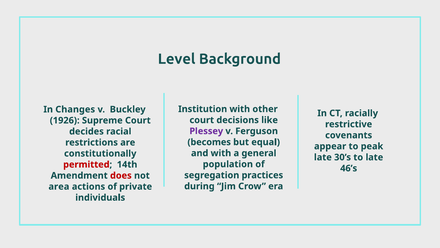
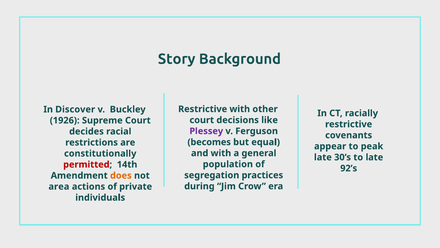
Level: Level -> Story
Institution at (203, 109): Institution -> Restrictive
Changes: Changes -> Discover
46’s: 46’s -> 92’s
does colour: red -> orange
